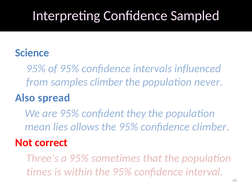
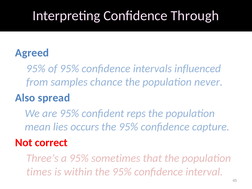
Sampled: Sampled -> Through
Science: Science -> Agreed
samples climber: climber -> chance
they: they -> reps
allows: allows -> occurs
confidence climber: climber -> capture
